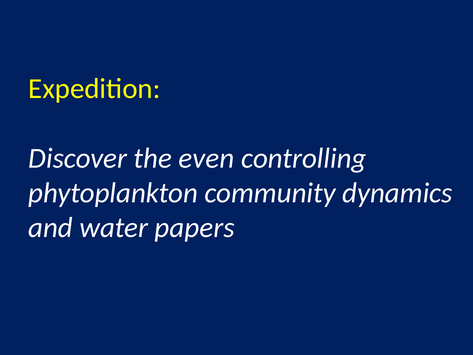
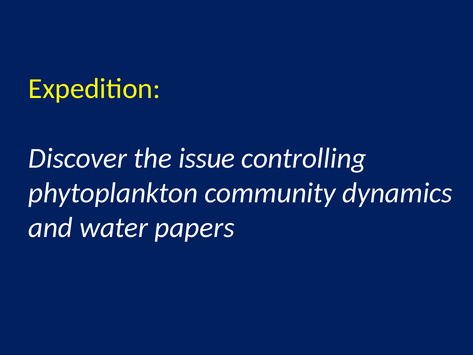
even: even -> issue
